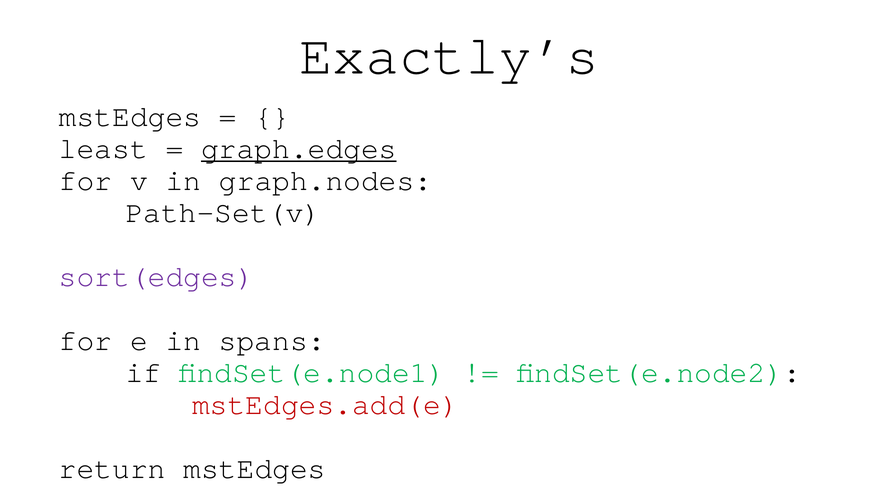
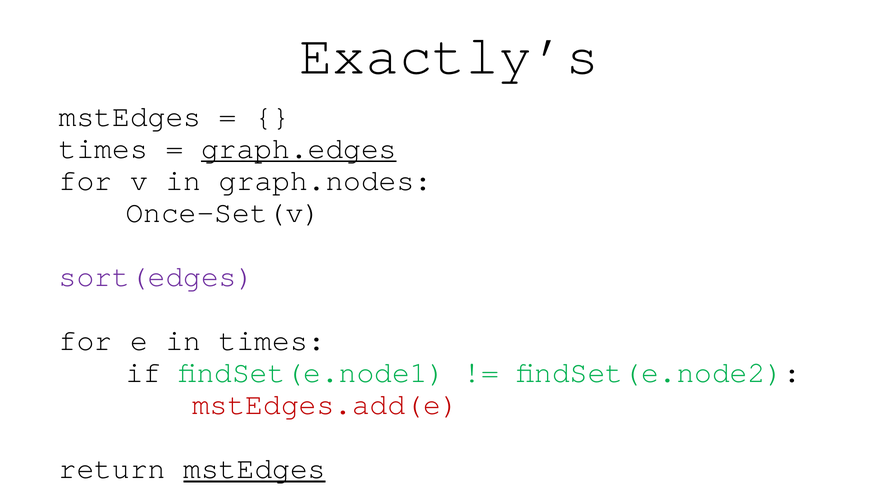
least at (103, 148): least -> times
Path-Set(v: Path-Set(v -> Once-Set(v
in spans: spans -> times
mstEdges at (254, 468) underline: none -> present
